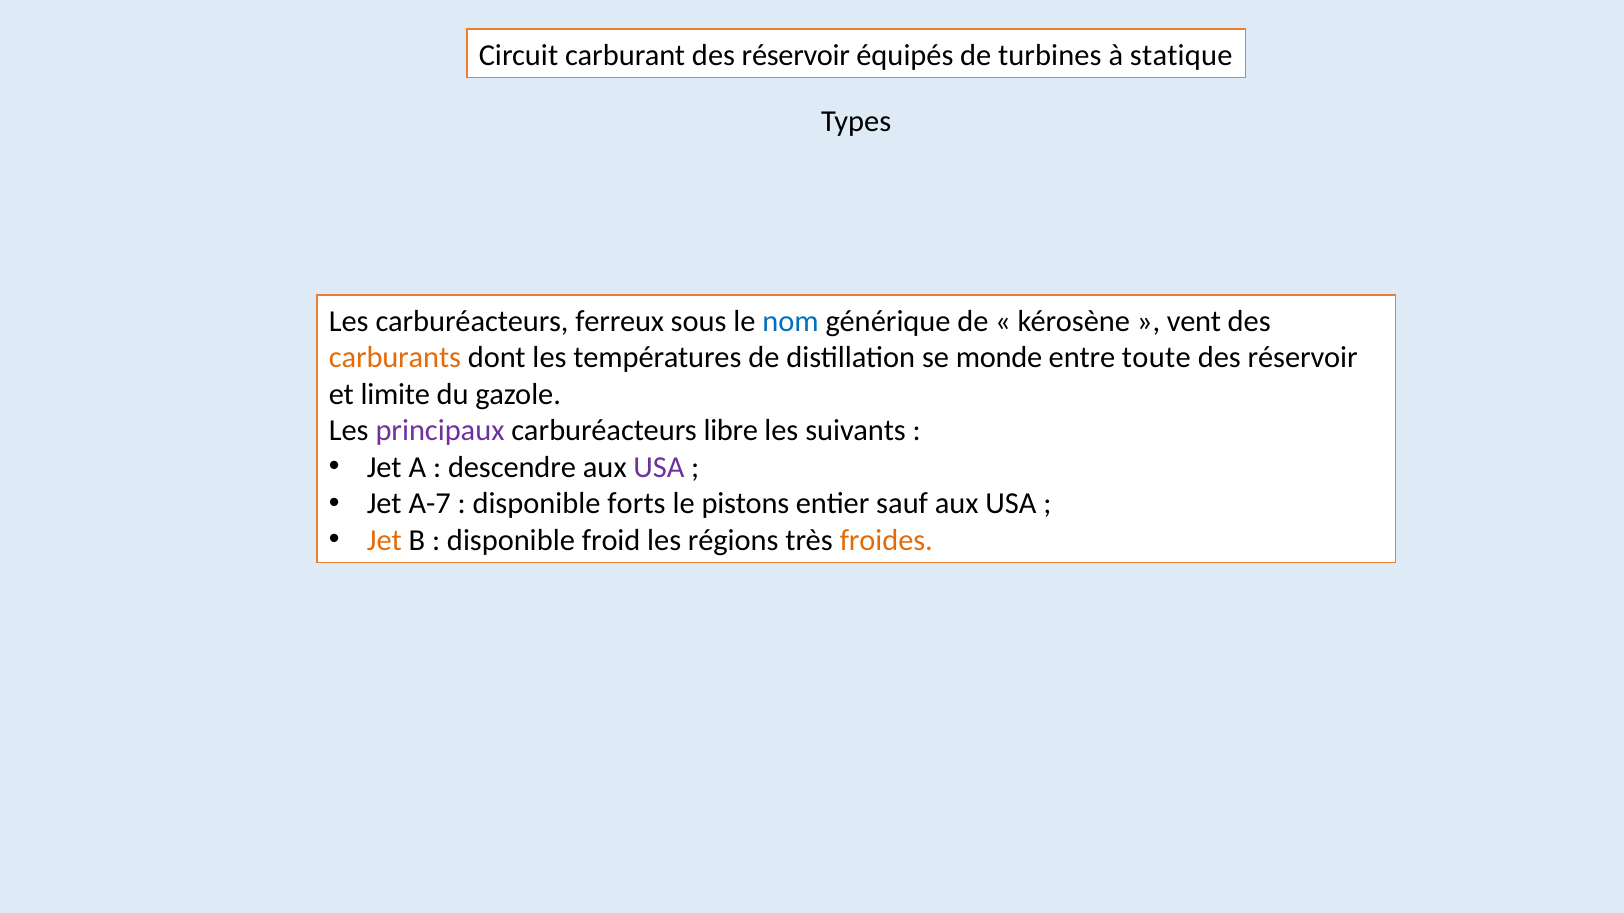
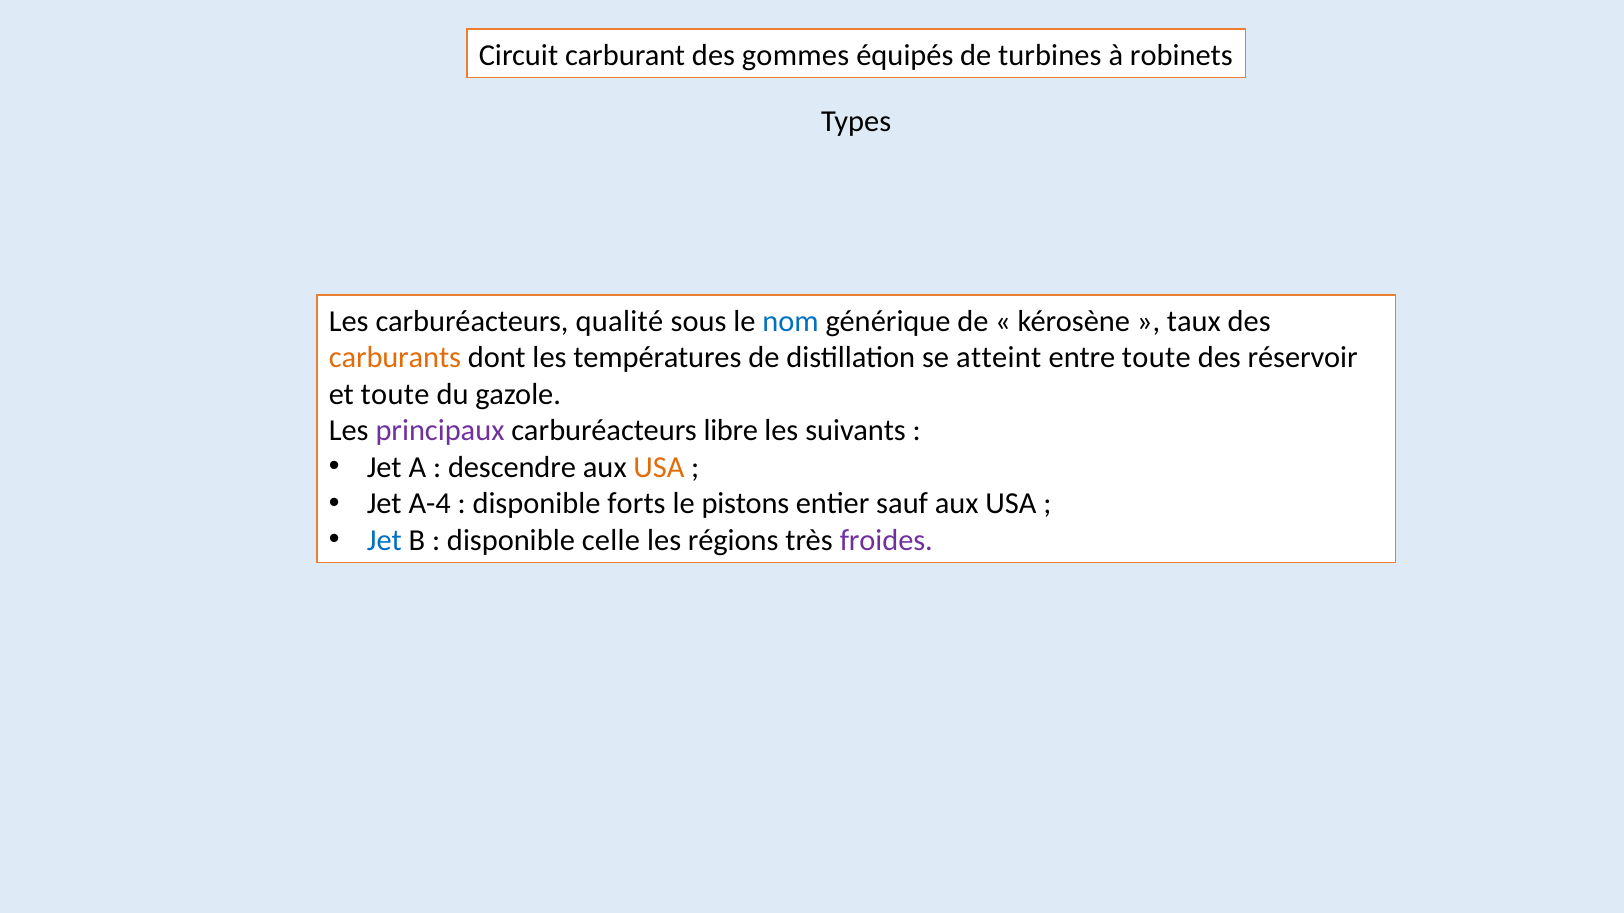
carburant des réservoir: réservoir -> gommes
statique: statique -> robinets
ferreux: ferreux -> qualité
vent: vent -> taux
monde: monde -> atteint
et limite: limite -> toute
USA at (659, 468) colour: purple -> orange
A-7: A-7 -> A-4
Jet at (384, 541) colour: orange -> blue
froid: froid -> celle
froides colour: orange -> purple
